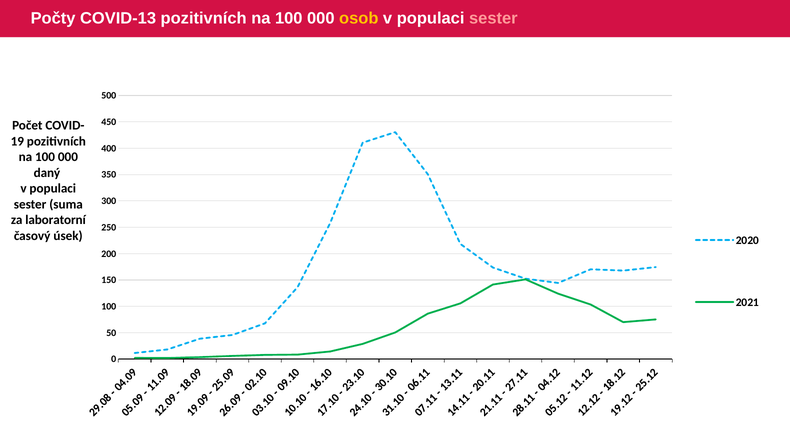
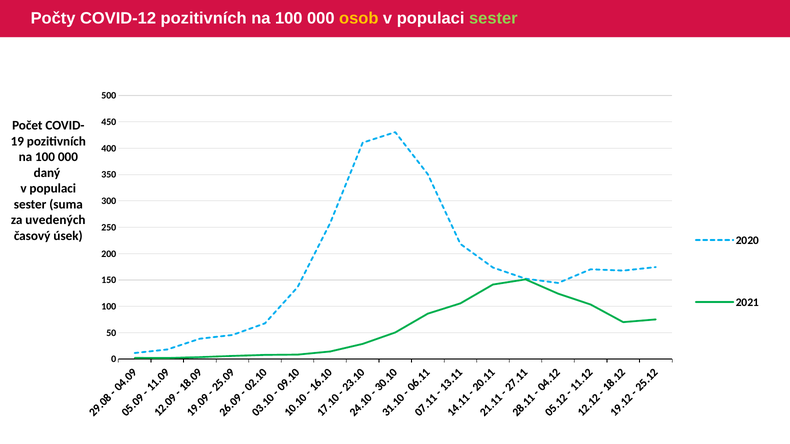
COVID-13: COVID-13 -> COVID-12
sester at (493, 19) colour: pink -> light green
laboratorní: laboratorní -> uvedených
